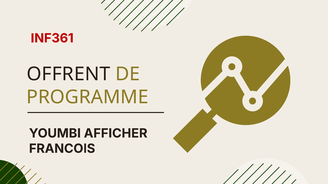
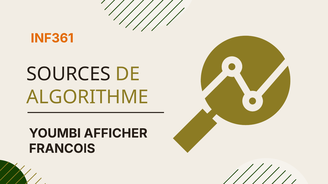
INF361 colour: red -> orange
OFFRENT: OFFRENT -> SOURCES
PROGRAMME: PROGRAMME -> ALGORITHME
